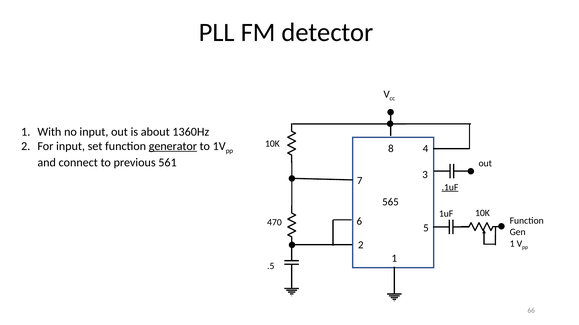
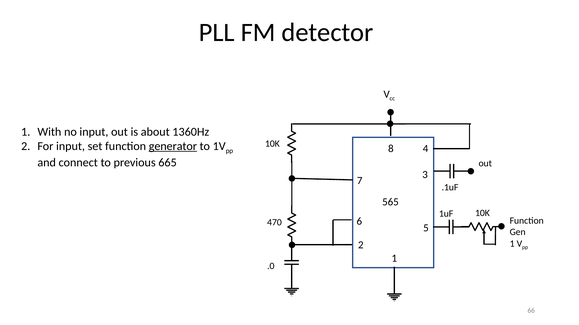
561: 561 -> 665
.1uF underline: present -> none
.5: .5 -> .0
